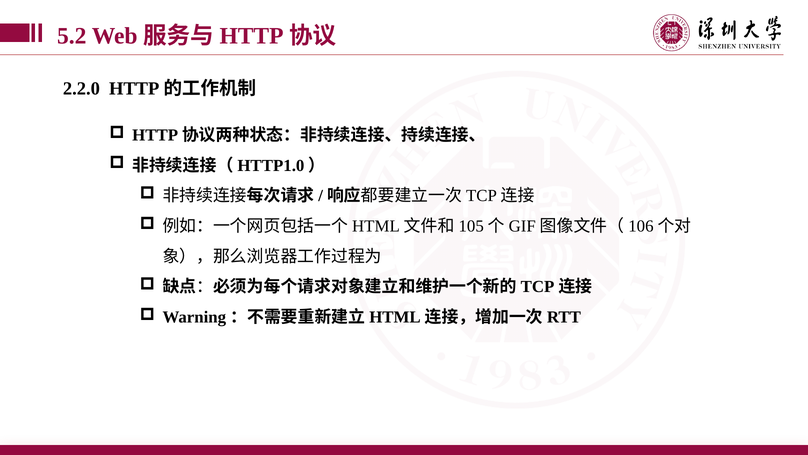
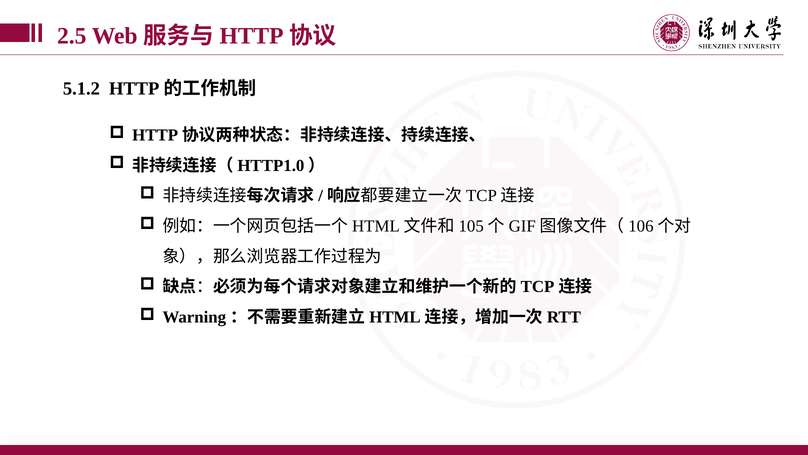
5.2: 5.2 -> 2.5
2.2.0: 2.2.0 -> 5.1.2
